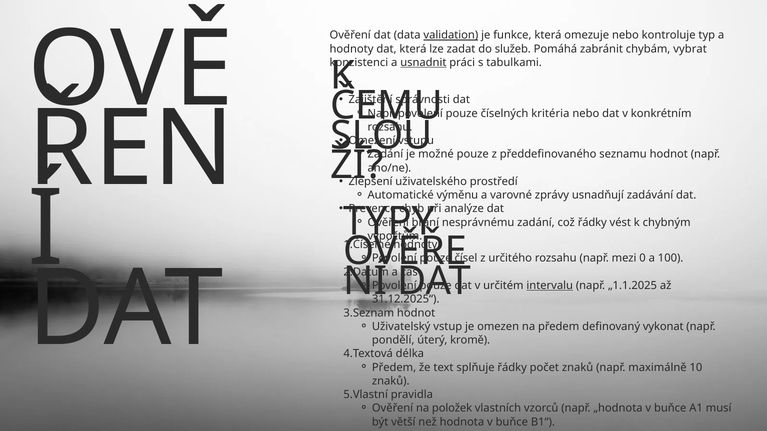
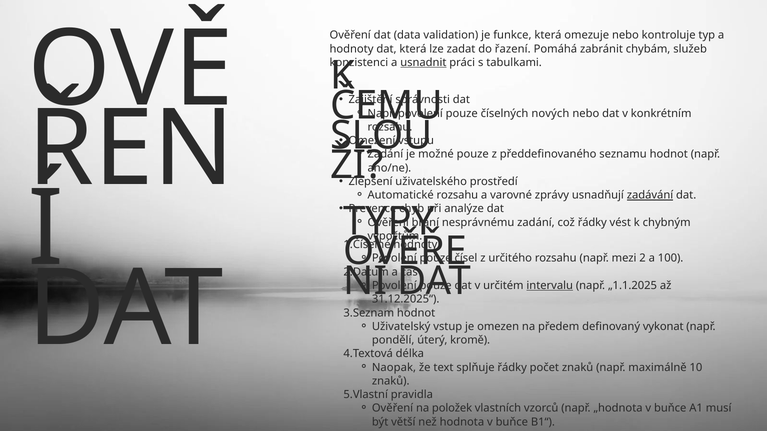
validation underline: present -> none
služeb: služeb -> řazení
vybrat: vybrat -> služeb
kritéria: kritéria -> nových
Automatické výměnu: výměnu -> rozsahu
zadávání underline: none -> present
0: 0 -> 2
Předem at (394, 368): Předem -> Naopak
